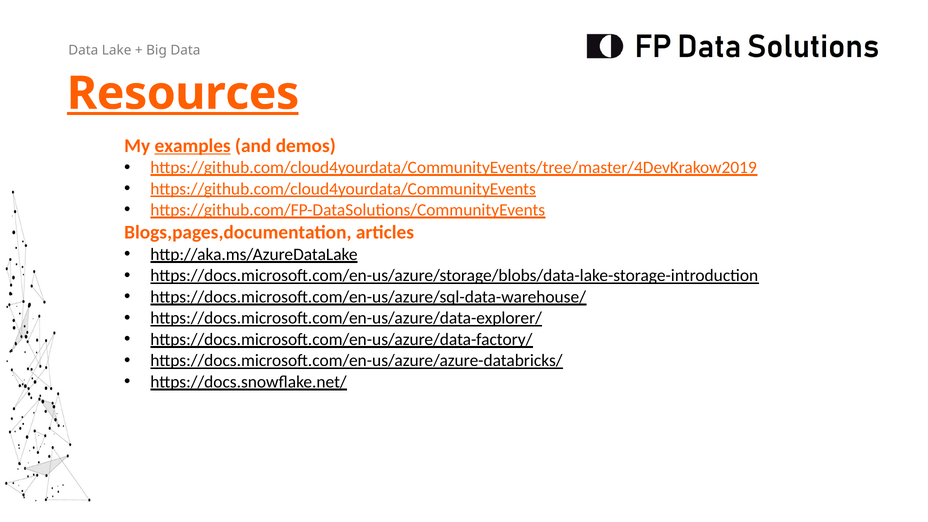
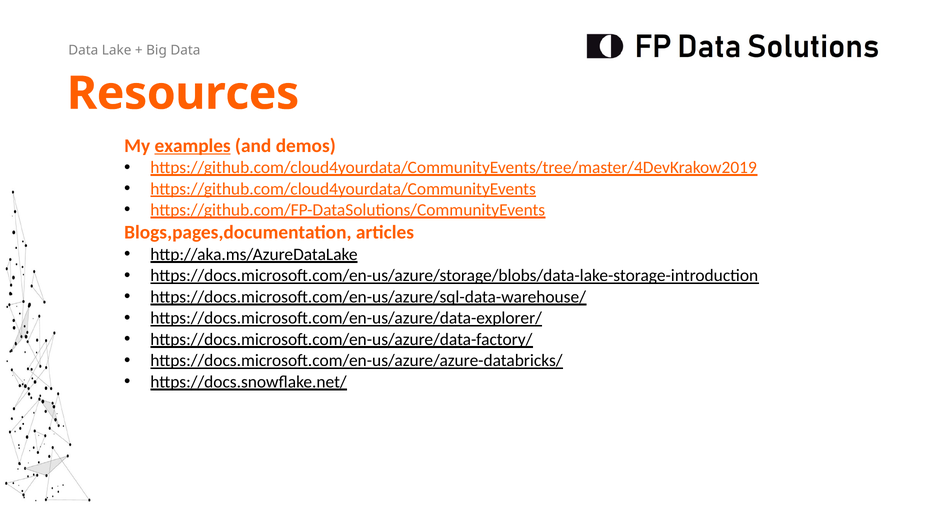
Resources underline: present -> none
